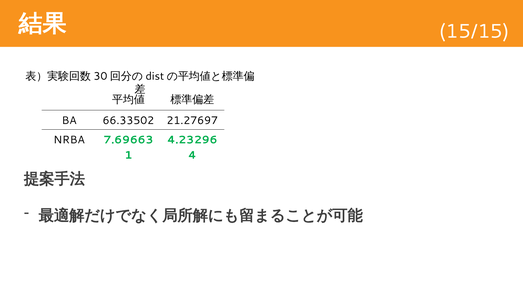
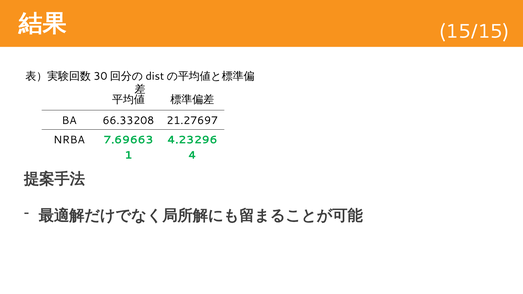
66.33502: 66.33502 -> 66.33208
